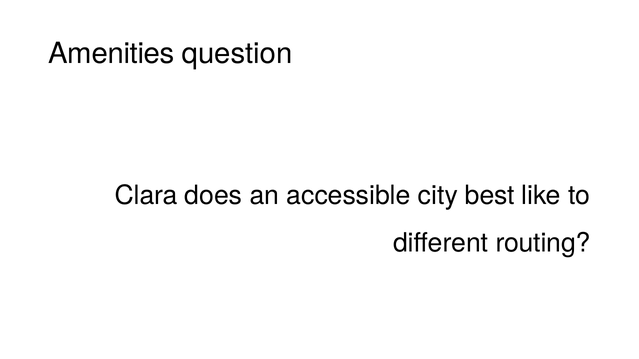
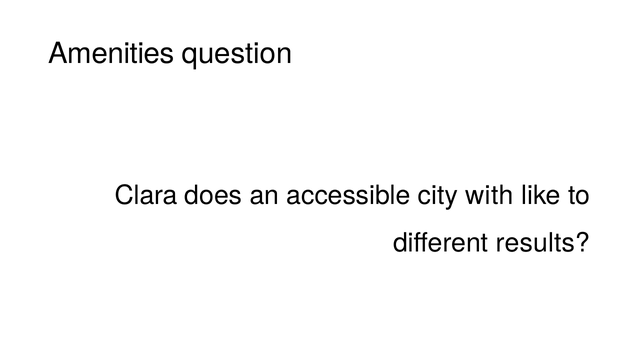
best: best -> with
routing: routing -> results
